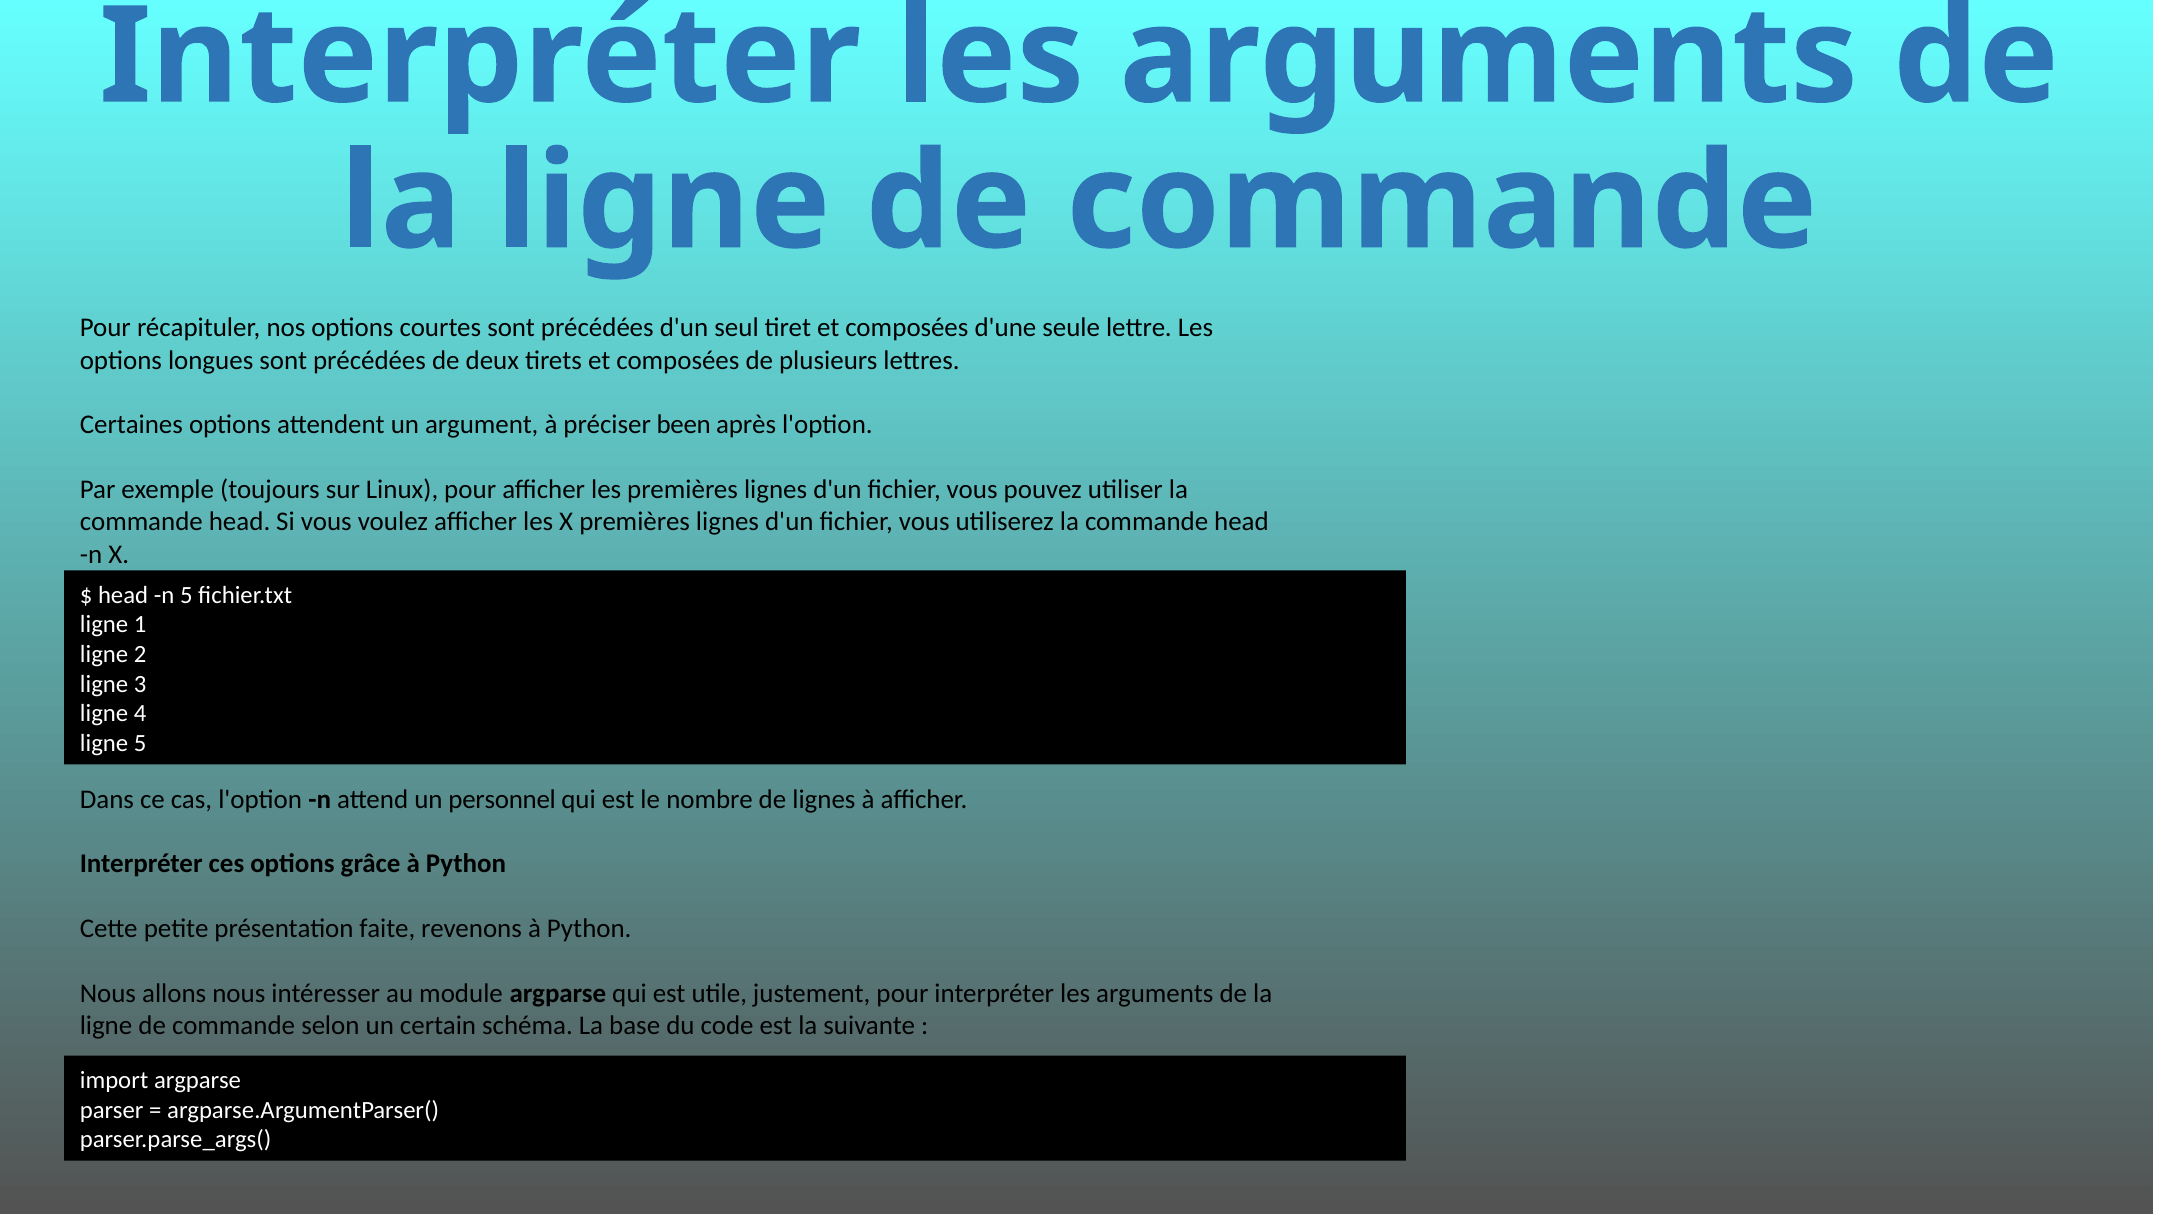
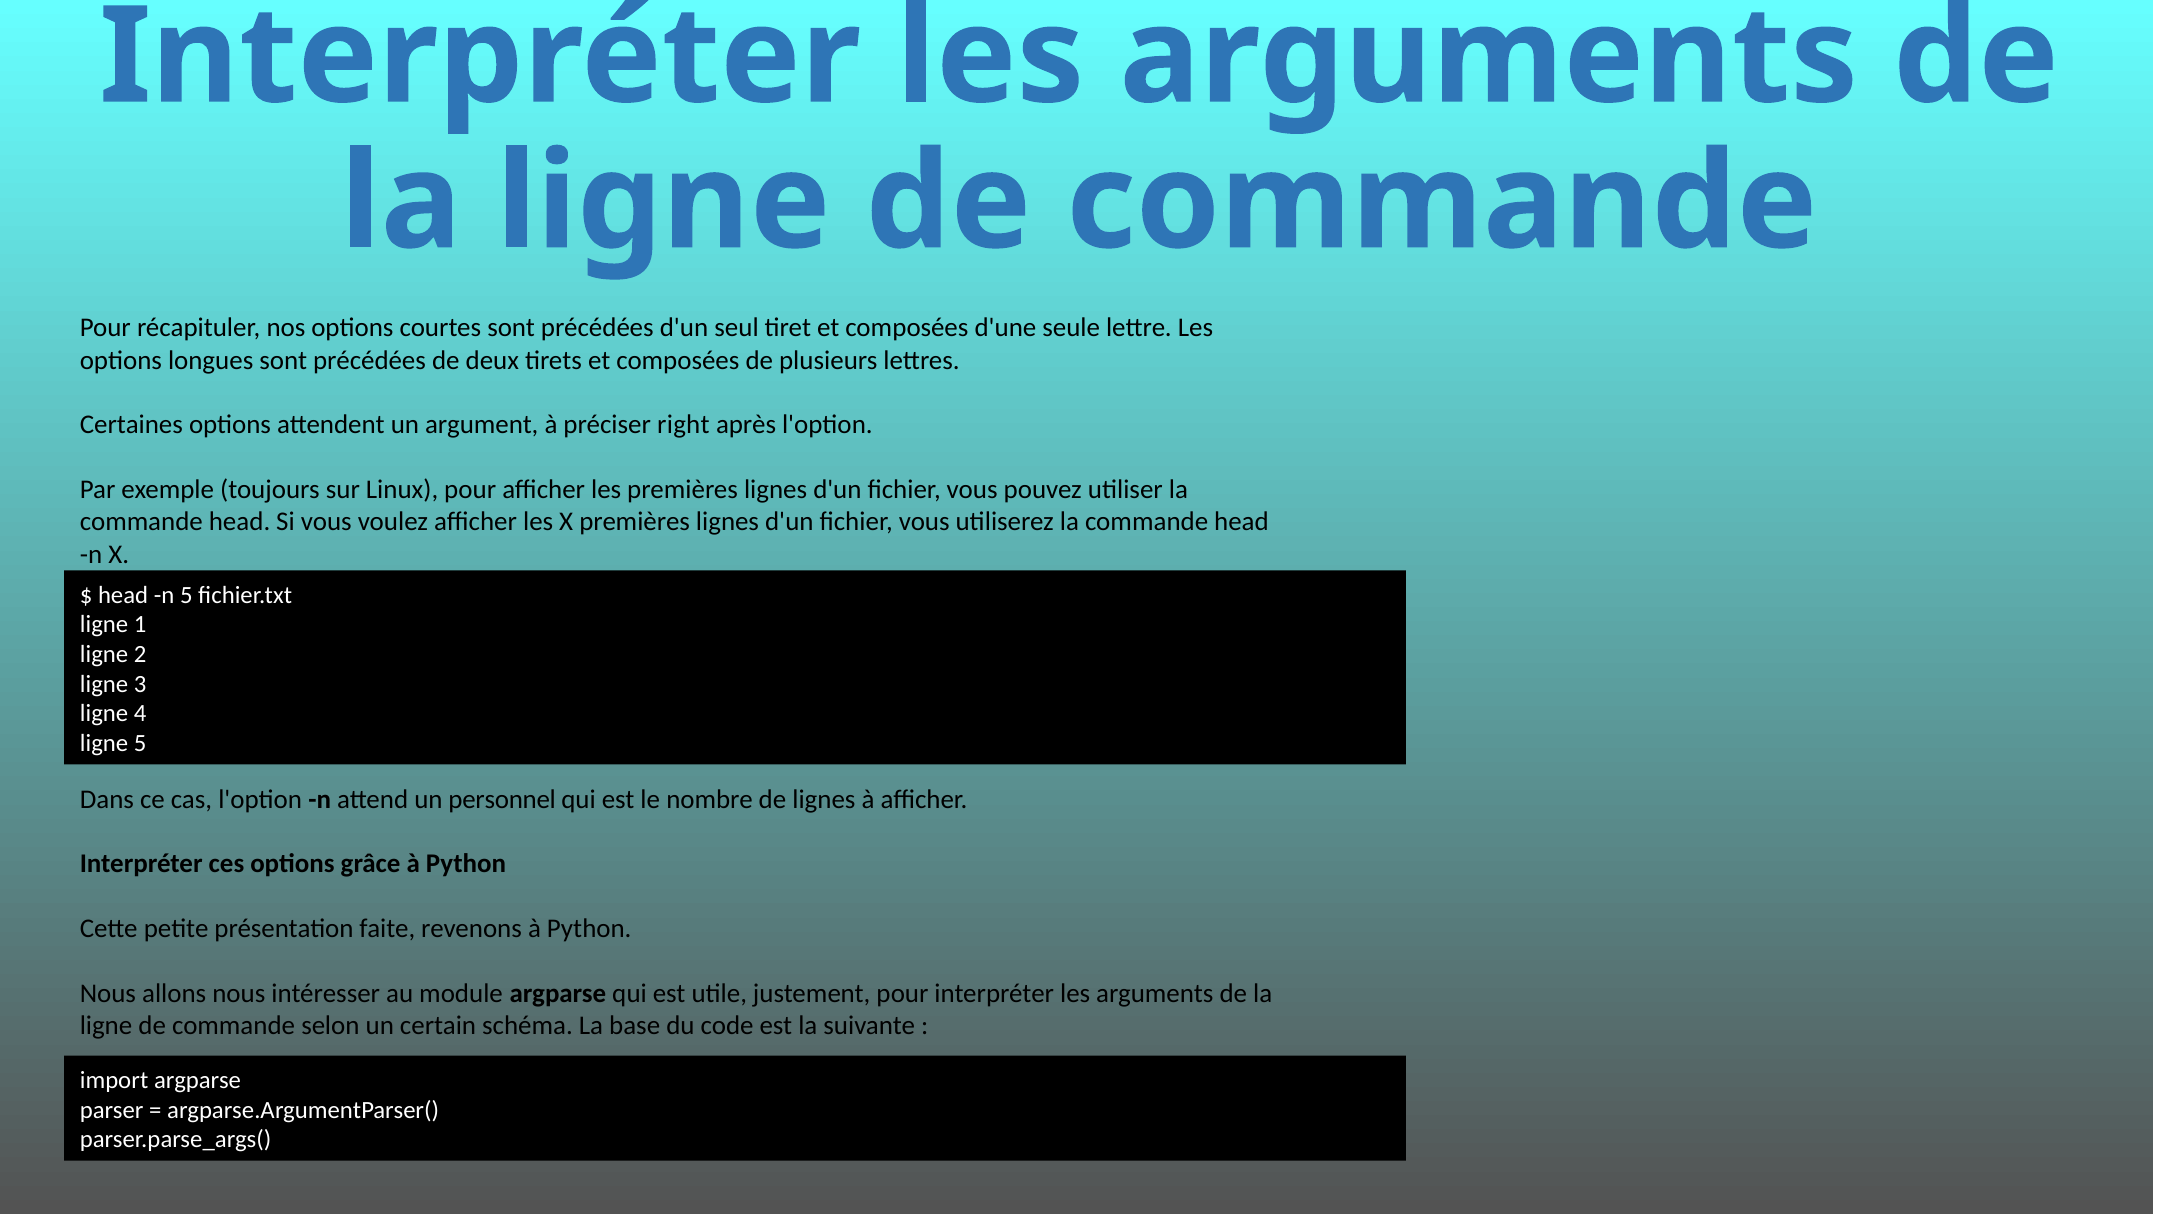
been: been -> right
